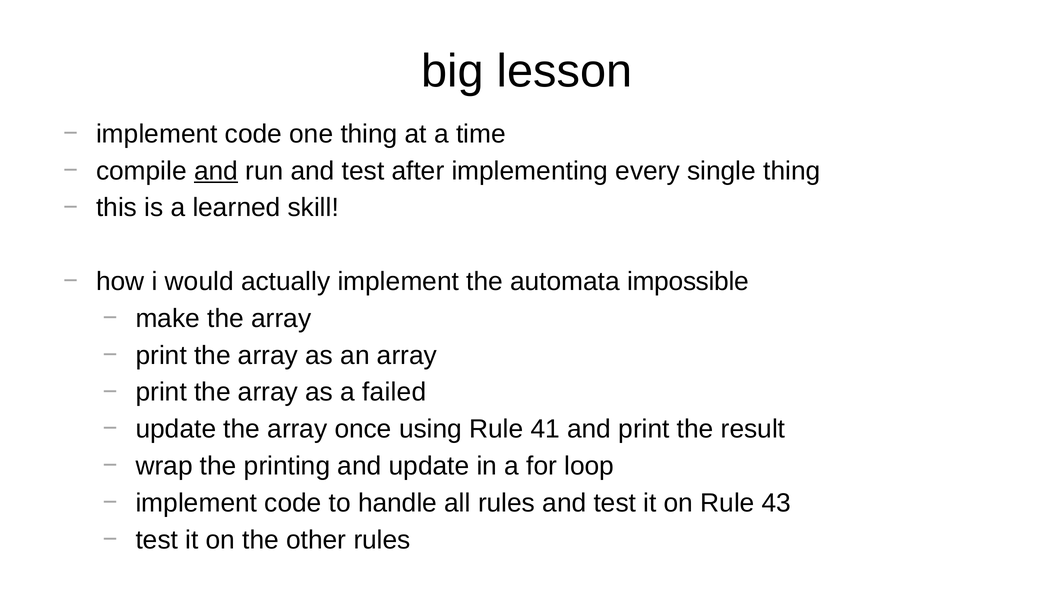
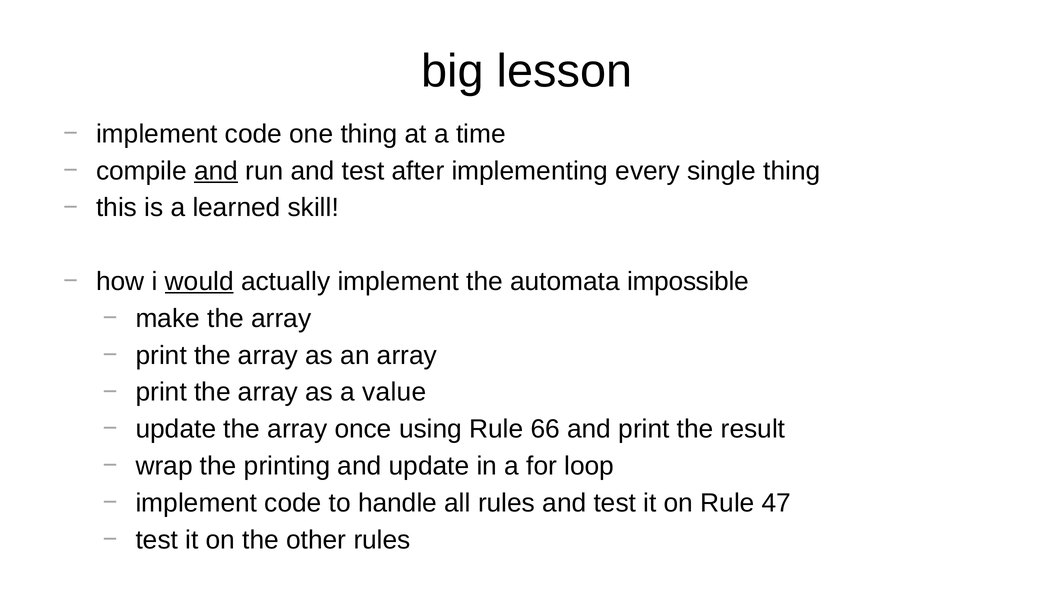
would underline: none -> present
failed: failed -> value
41: 41 -> 66
43: 43 -> 47
